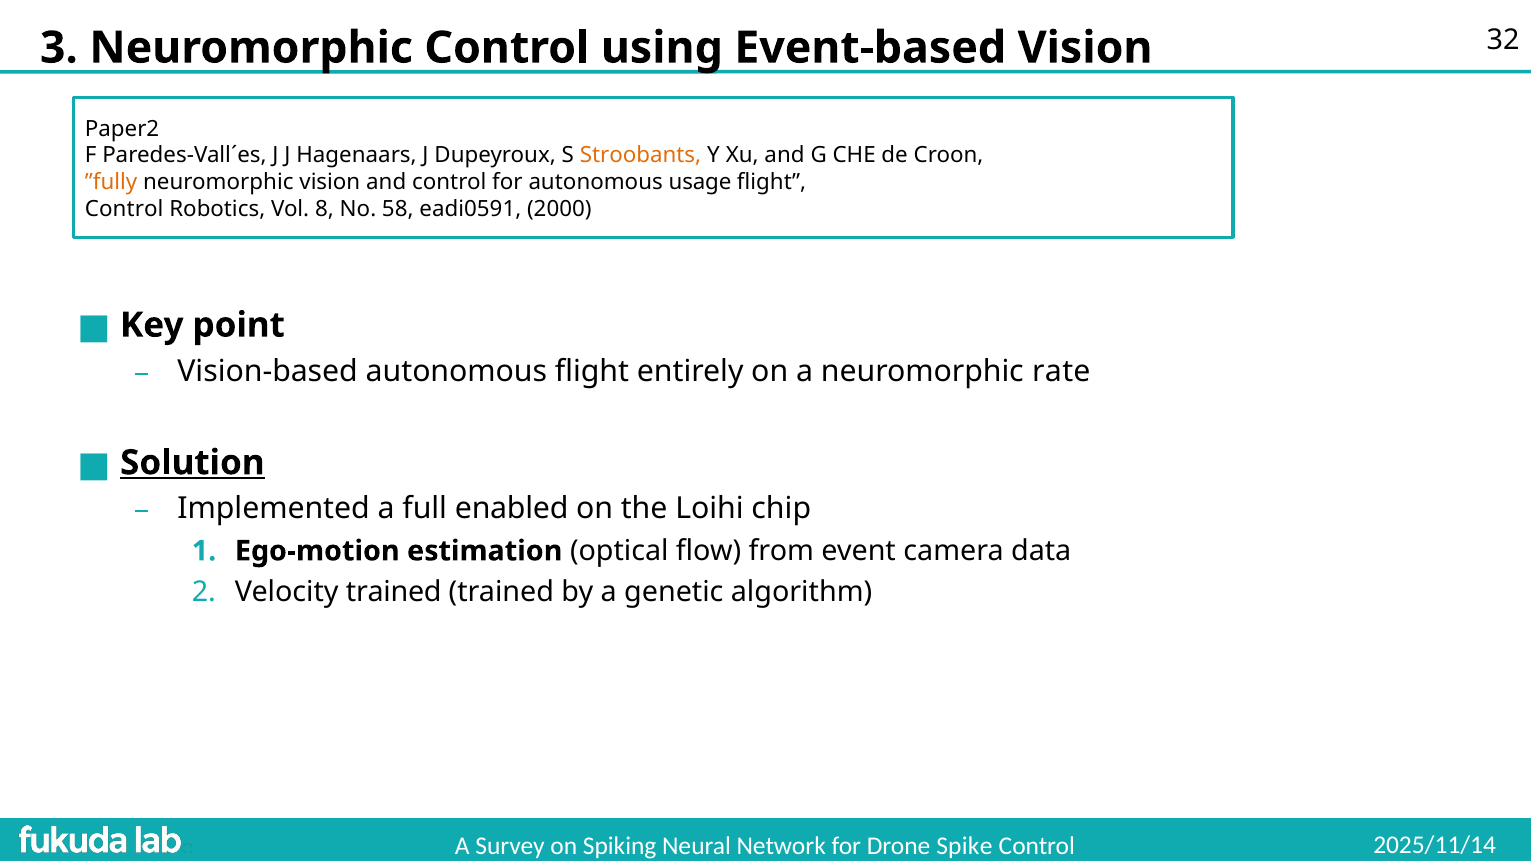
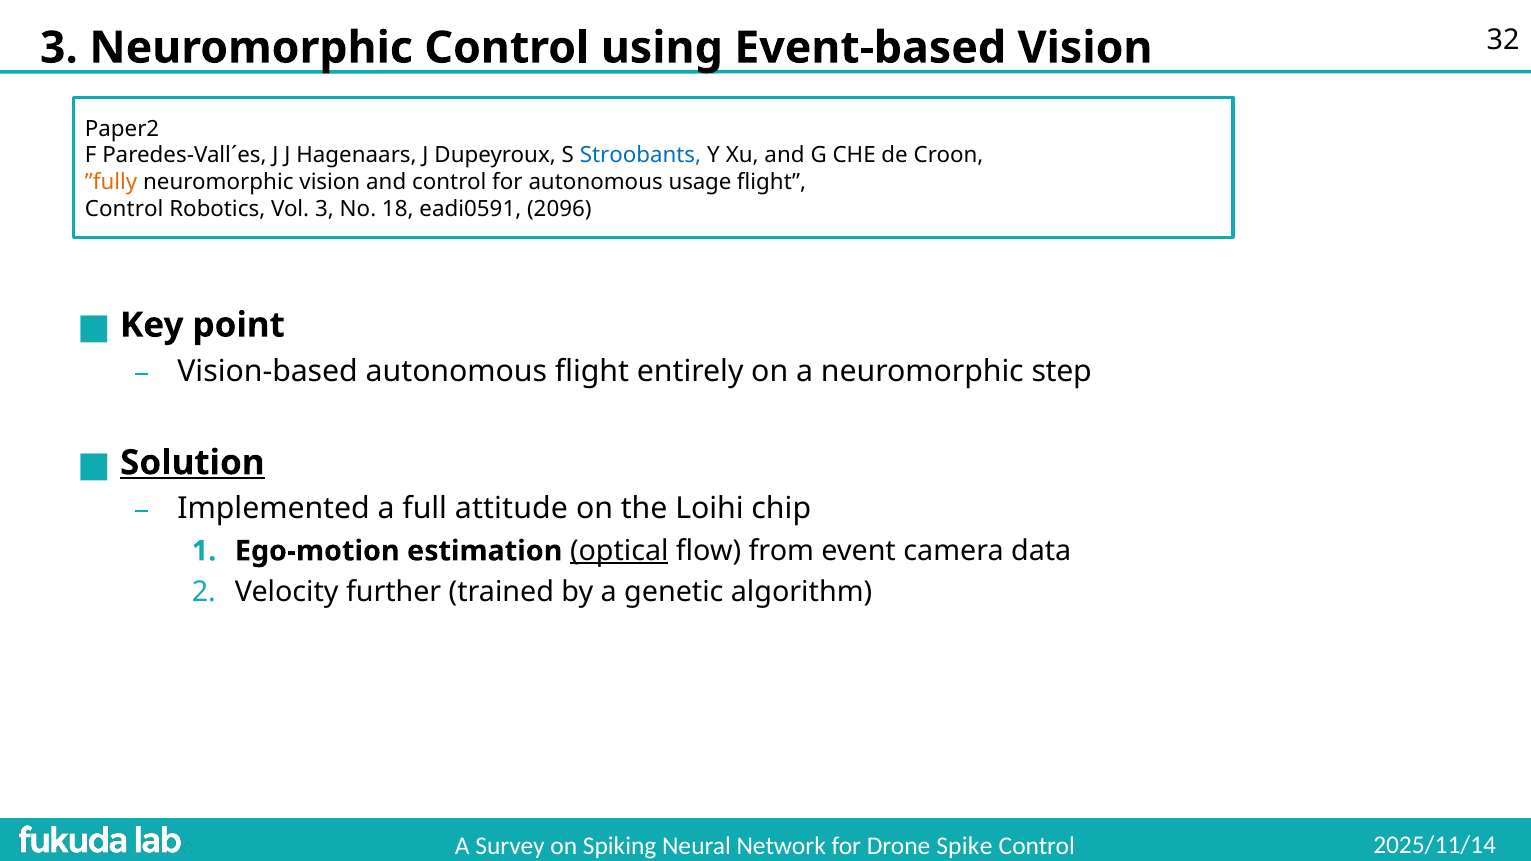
Stroobants colour: orange -> blue
Vol 8: 8 -> 3
58: 58 -> 18
2000: 2000 -> 2096
rate: rate -> step
enabled: enabled -> attitude
optical underline: none -> present
Velocity trained: trained -> further
